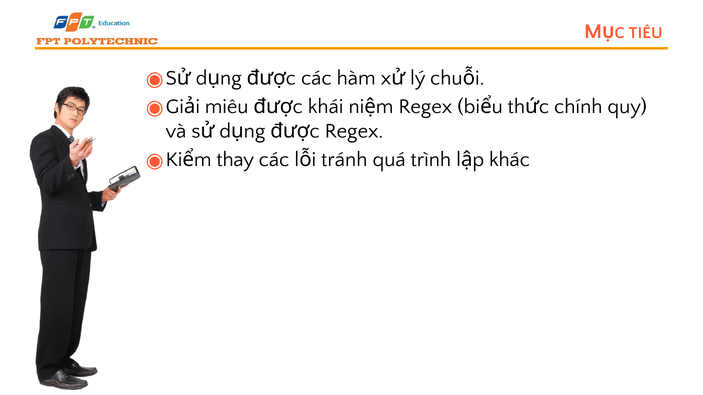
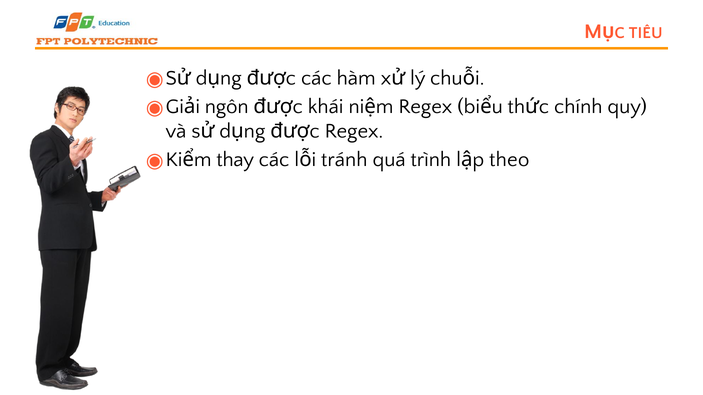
miêu: miêu -> ngôn
khác: khác -> theo
